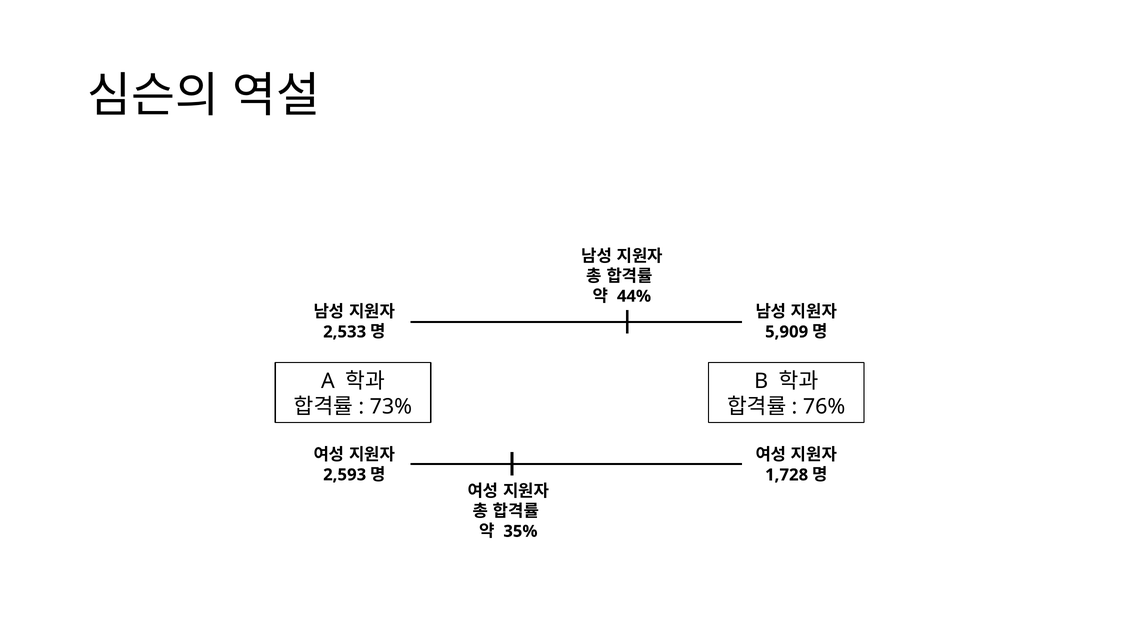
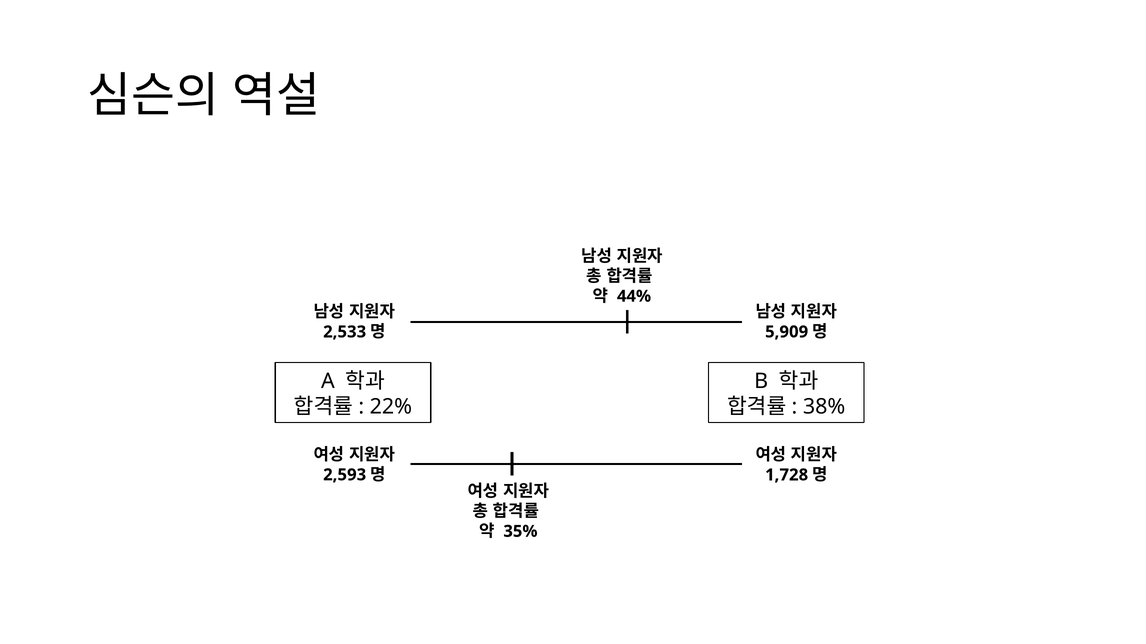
73%: 73% -> 22%
76%: 76% -> 38%
